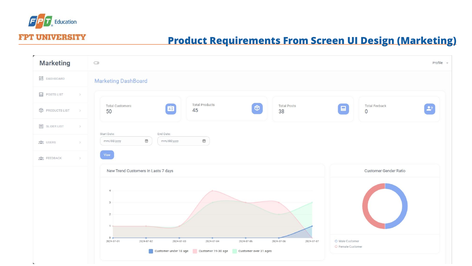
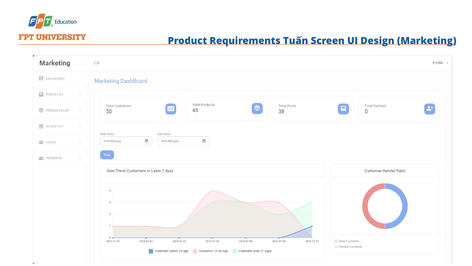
From: From -> Tuấn
